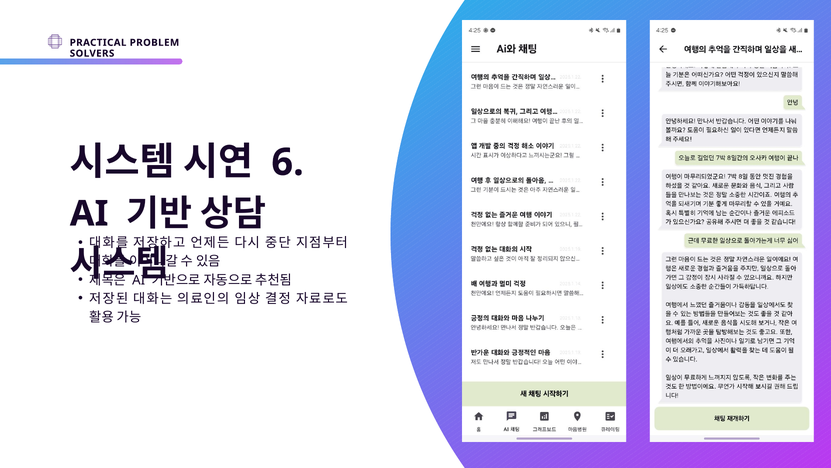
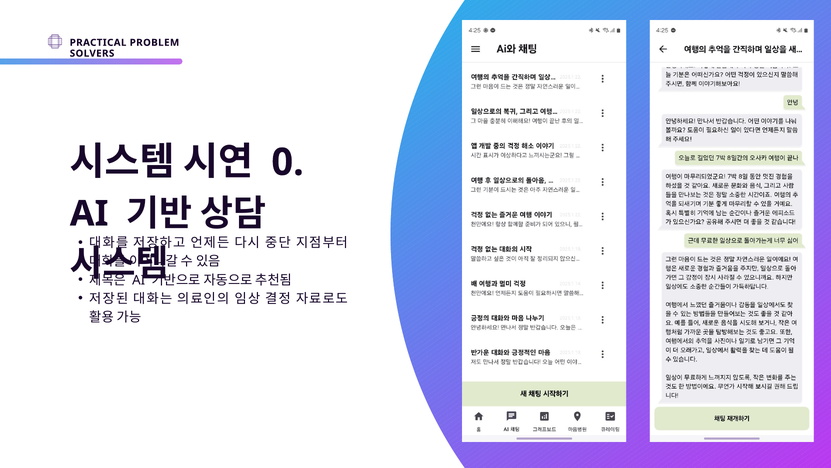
6: 6 -> 0
